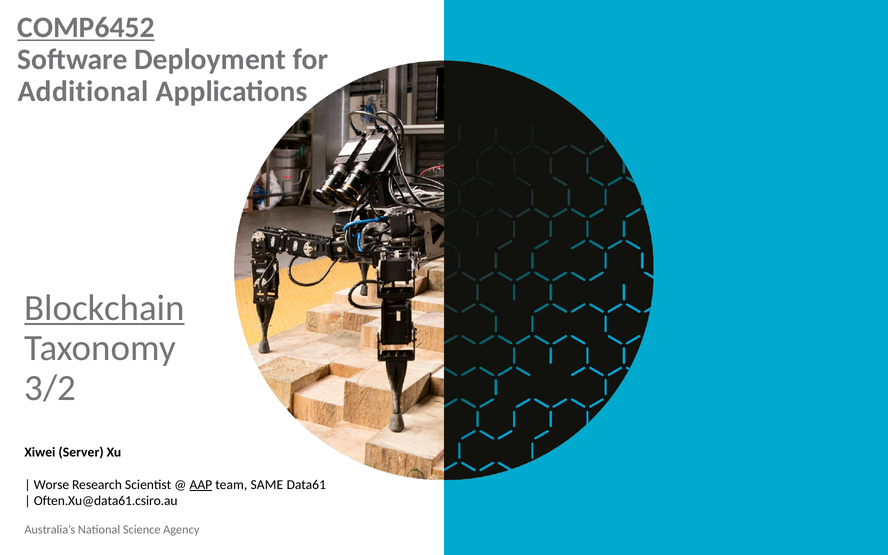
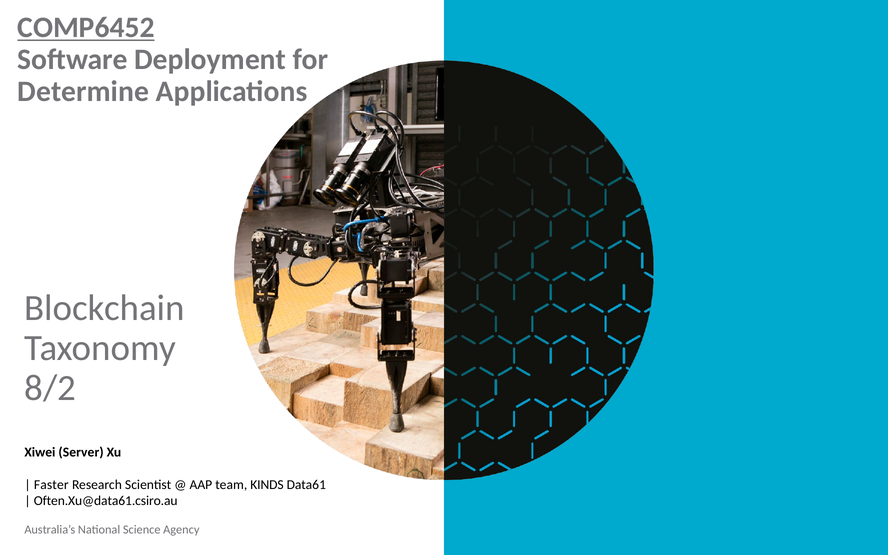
Additional: Additional -> Determine
Blockchain underline: present -> none
3/2: 3/2 -> 8/2
Worse: Worse -> Faster
AAP underline: present -> none
SAME: SAME -> KINDS
